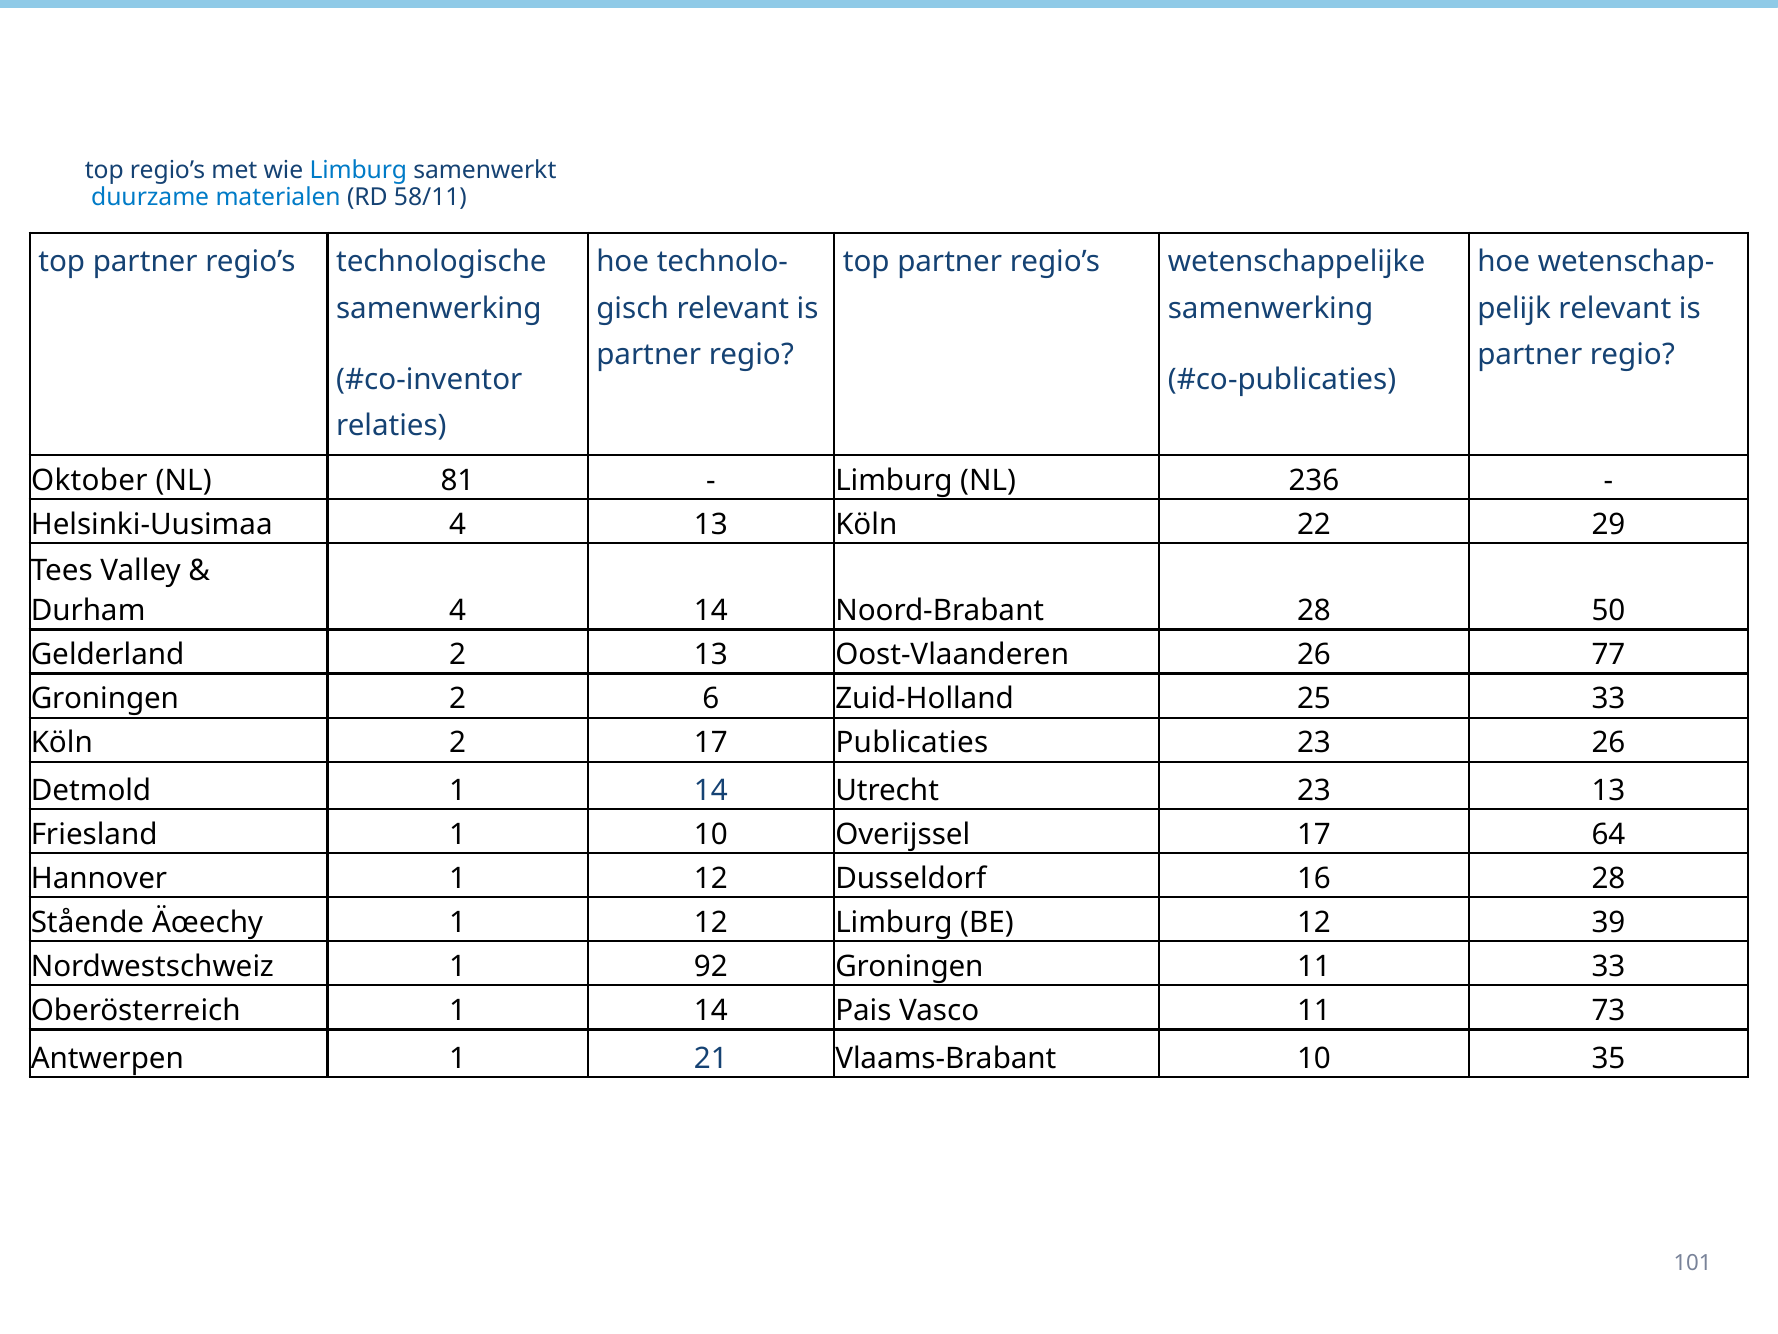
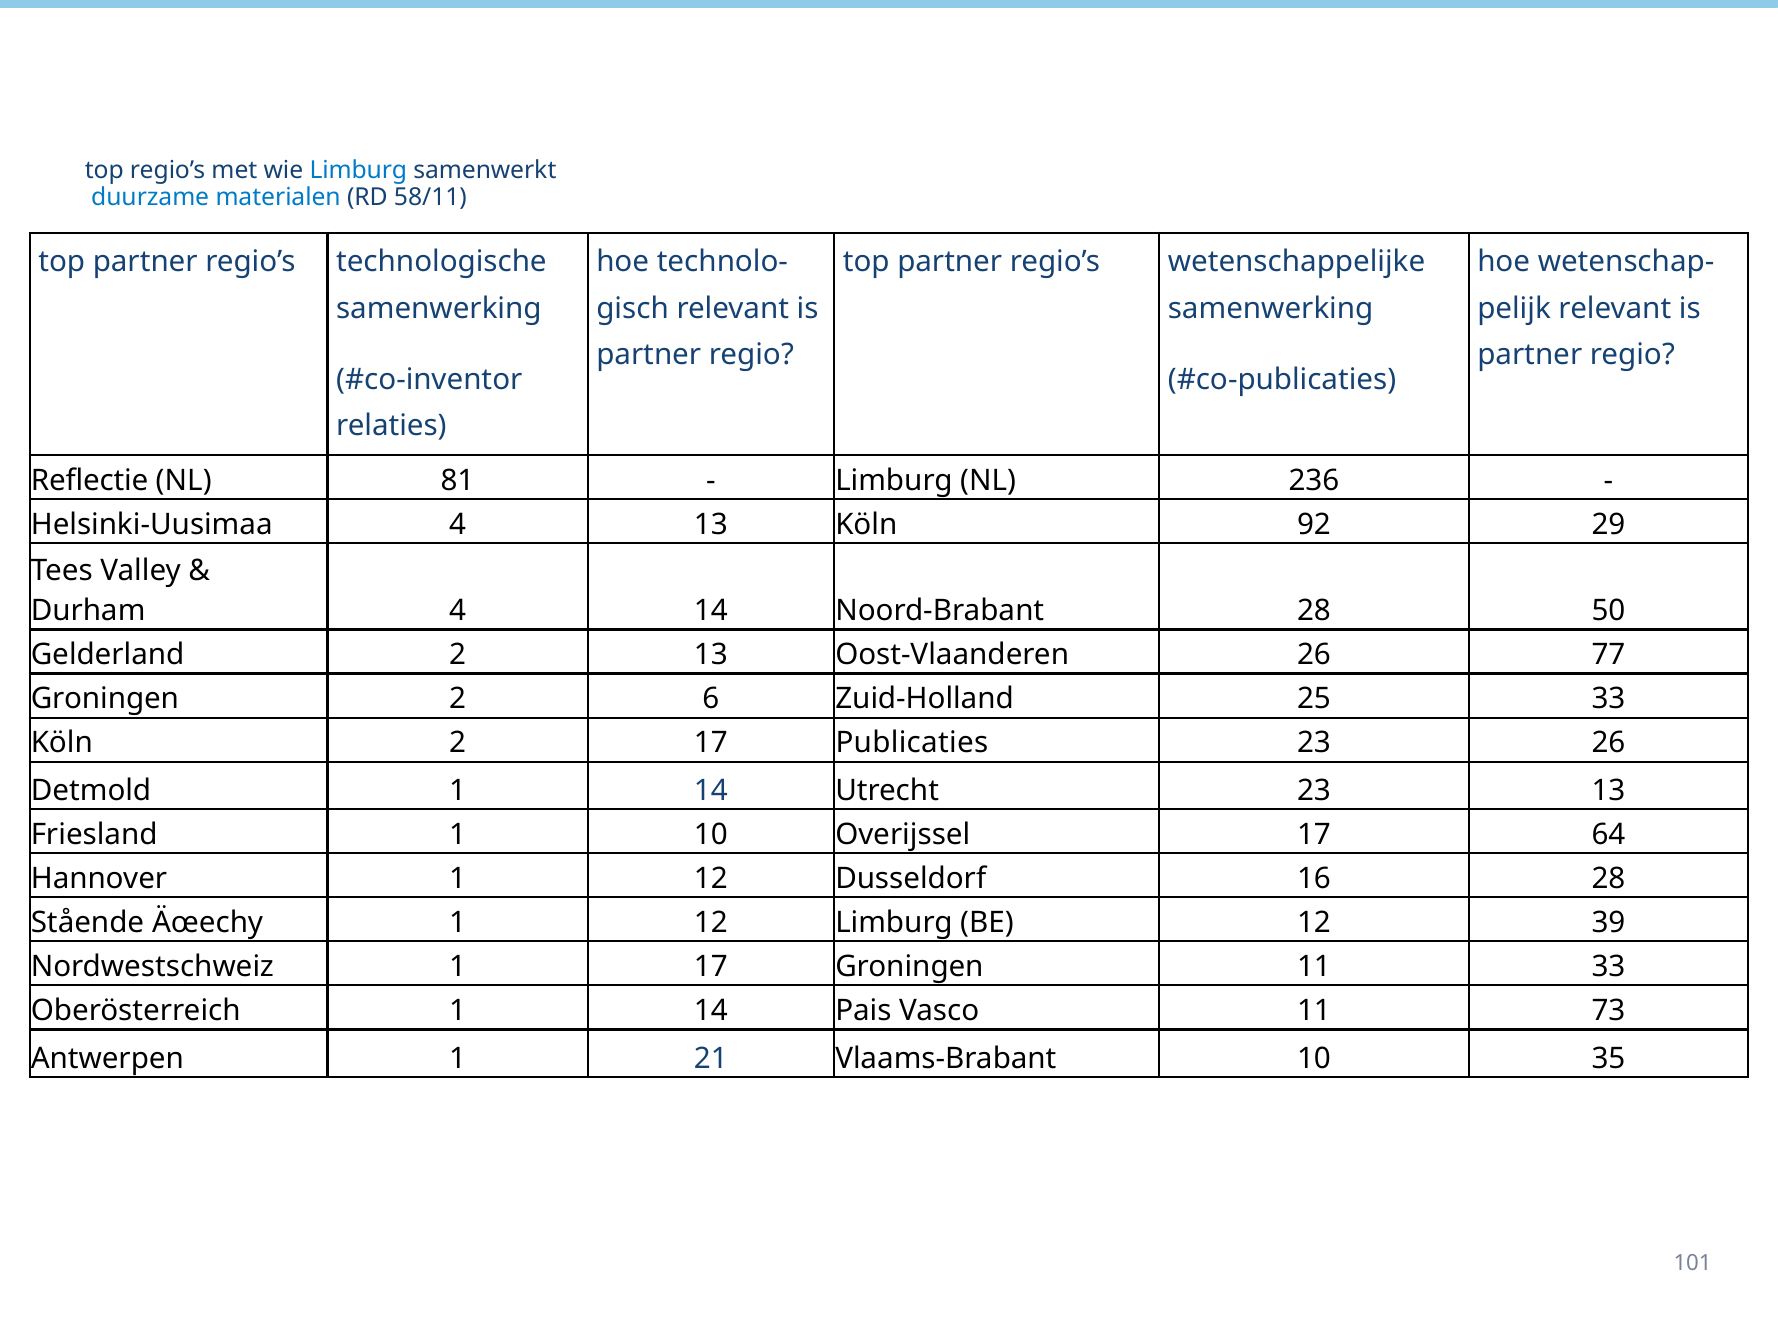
Oktober: Oktober -> Reflectie
22: 22 -> 92
1 92: 92 -> 17
